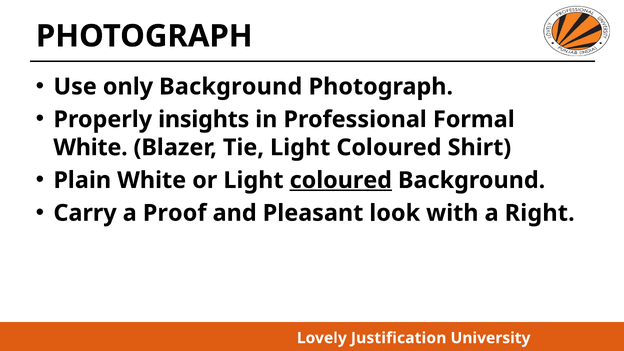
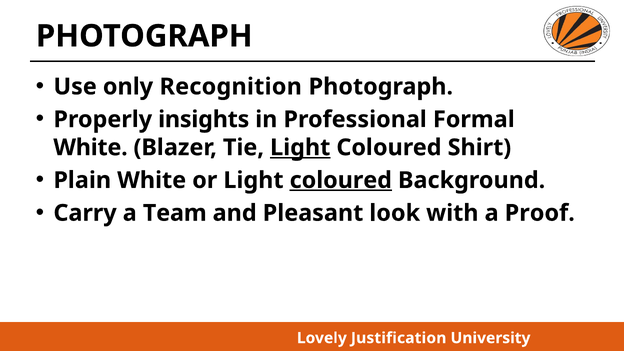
only Background: Background -> Recognition
Light at (300, 148) underline: none -> present
Proof: Proof -> Team
Right: Right -> Proof
